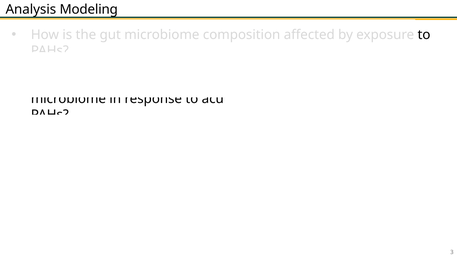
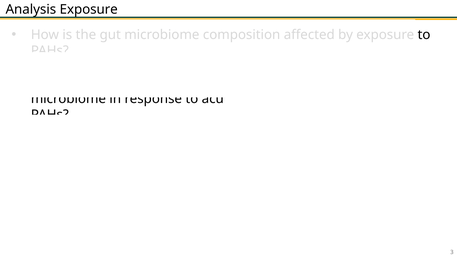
Analysis Modeling: Modeling -> Exposure
